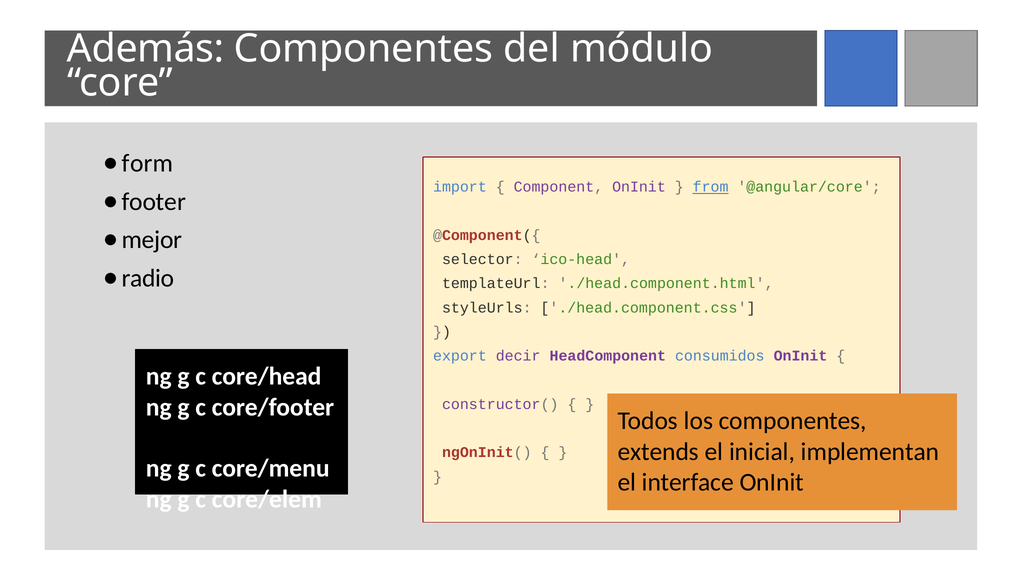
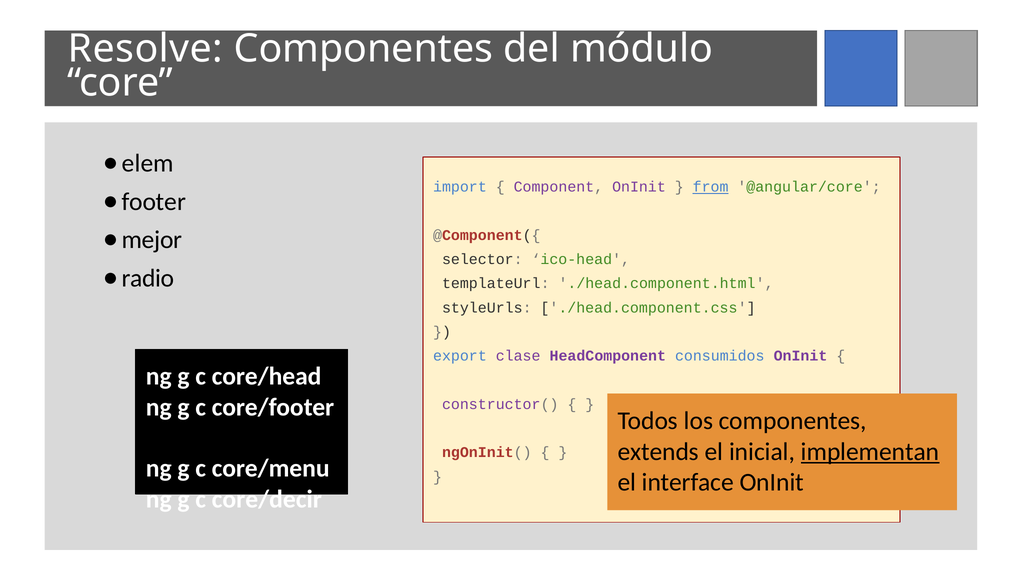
Además: Además -> Resolve
form: form -> elem
decir: decir -> clase
implementan underline: none -> present
core/elem: core/elem -> core/decir
